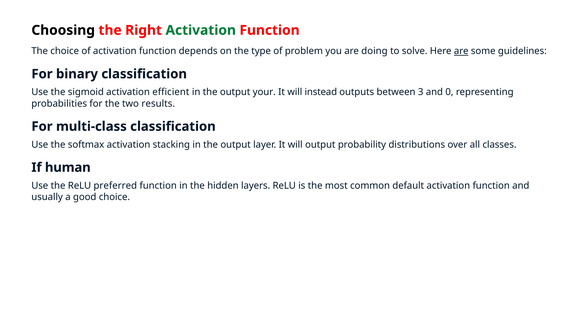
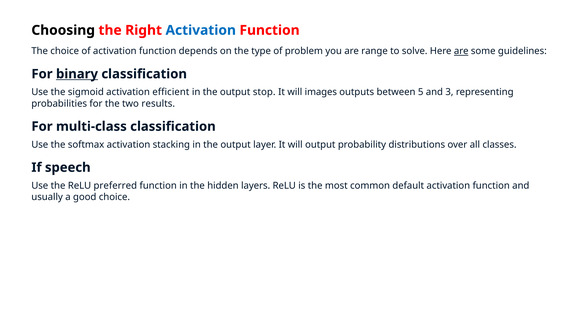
Activation at (201, 30) colour: green -> blue
doing: doing -> range
binary underline: none -> present
your: your -> stop
instead: instead -> images
3: 3 -> 5
0: 0 -> 3
human: human -> speech
